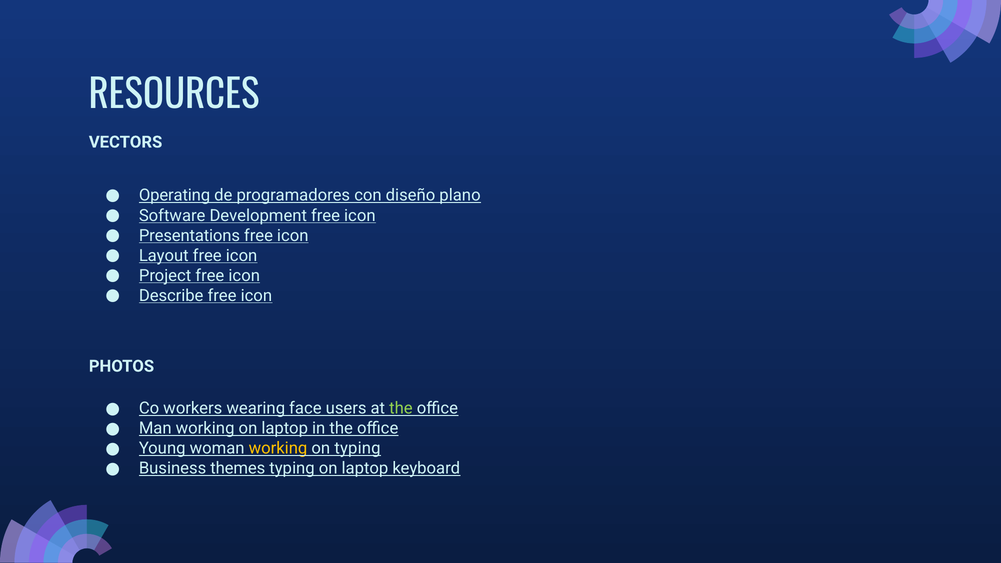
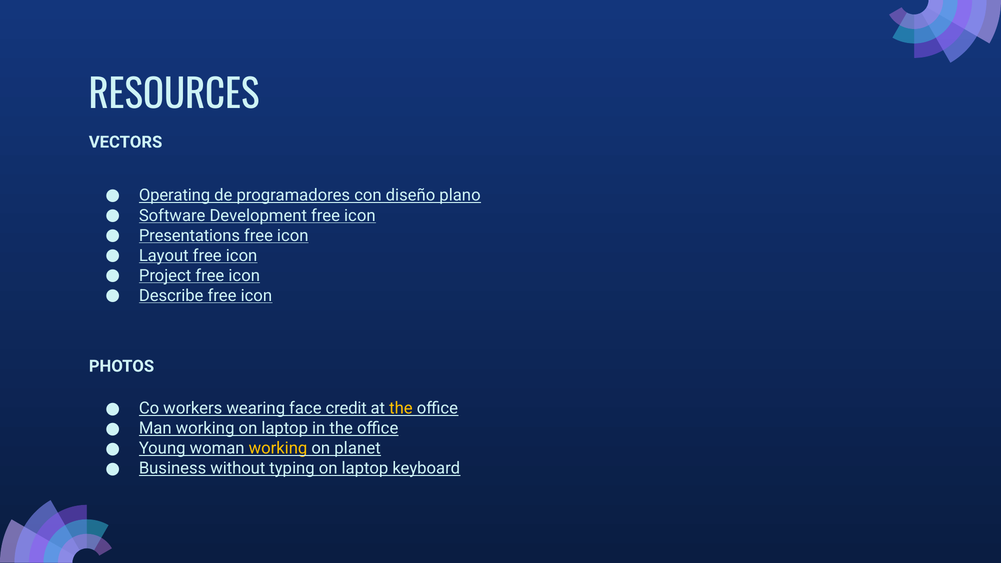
users: users -> credit
the at (401, 408) colour: light green -> yellow
on typing: typing -> planet
themes: themes -> without
